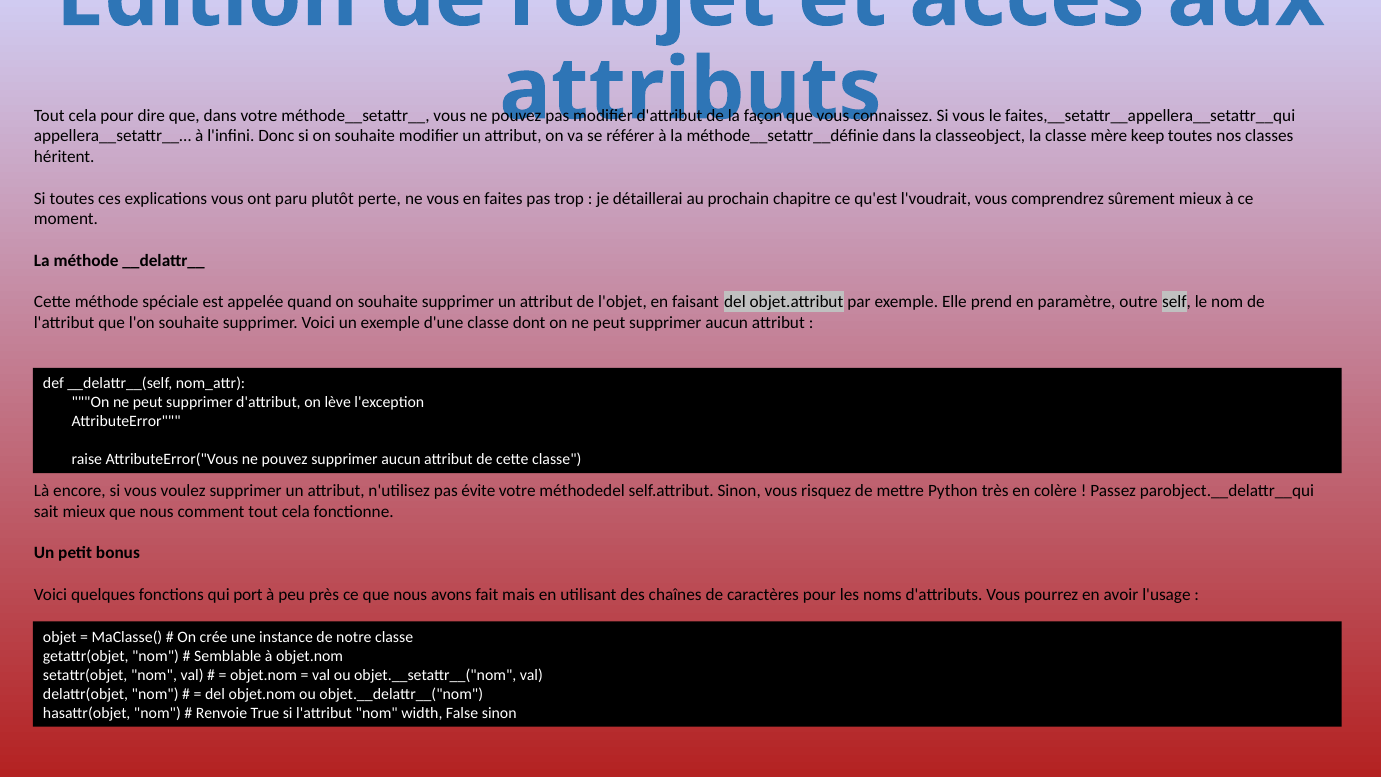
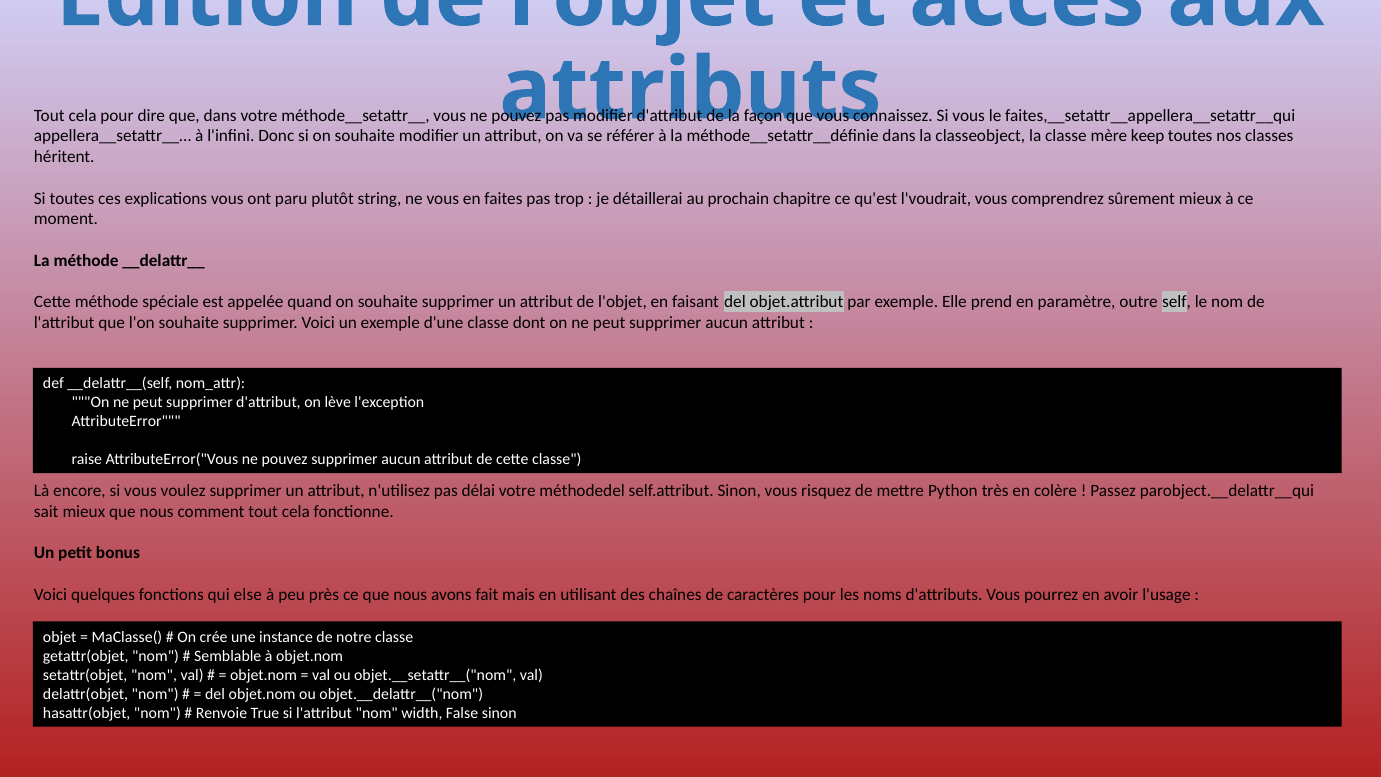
perte: perte -> string
évite: évite -> délai
port: port -> else
